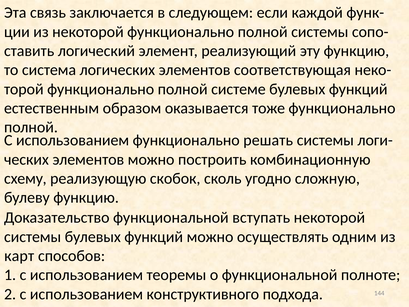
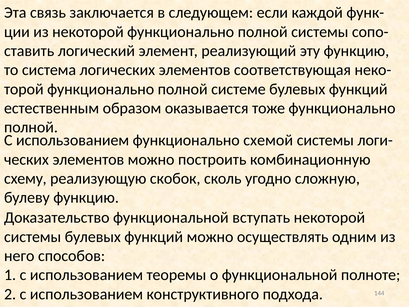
решать: решать -> схемой
карт: карт -> него
